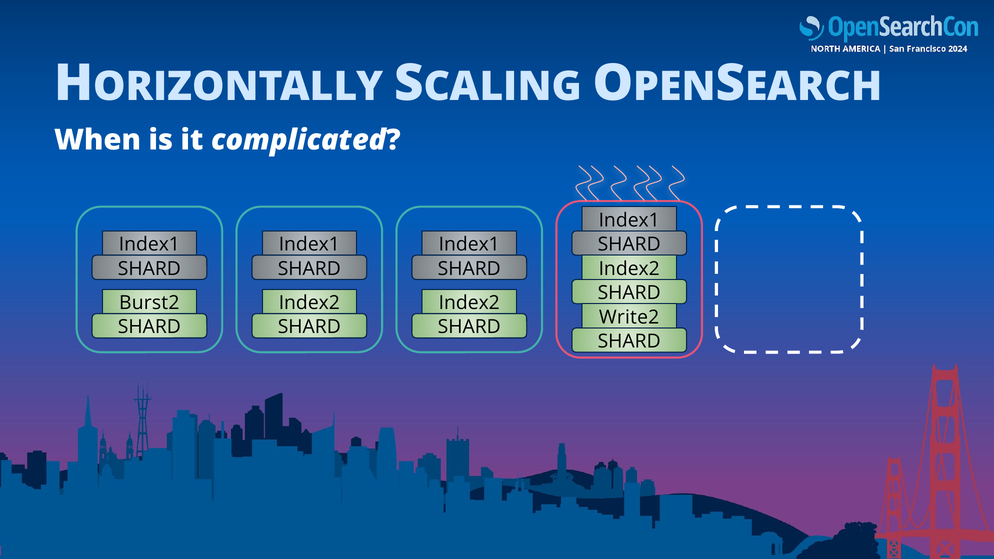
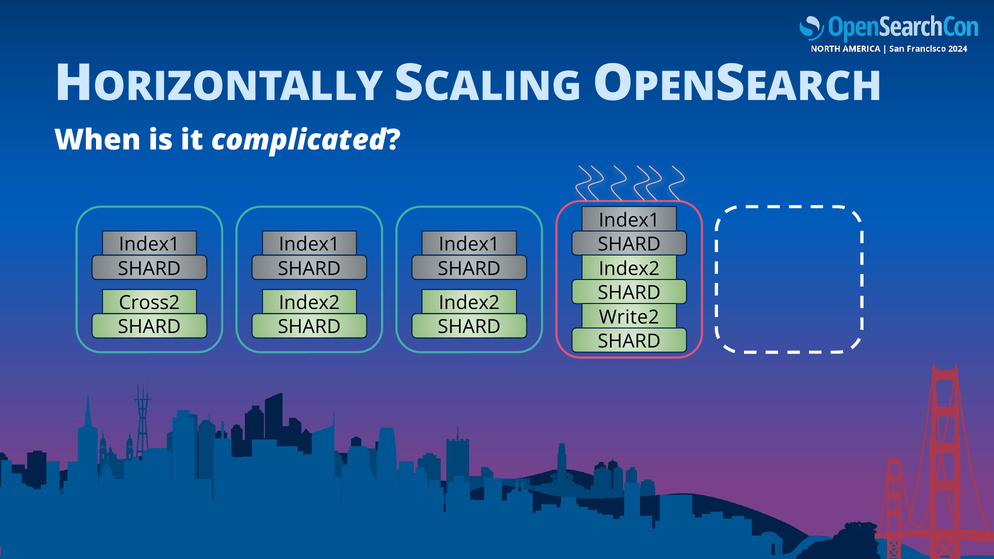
Burst2: Burst2 -> Cross2
